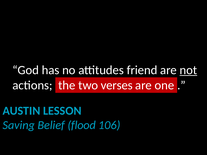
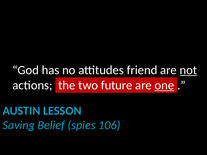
verses: verses -> future
one underline: none -> present
flood: flood -> spies
